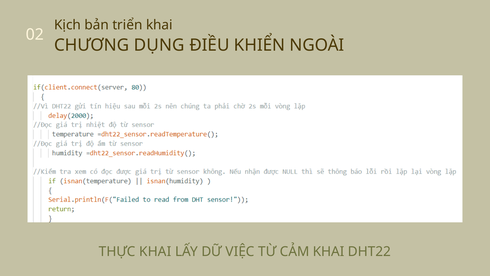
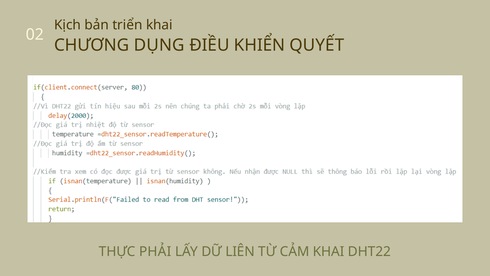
NGOÀI: NGOÀI -> QUYẾT
THỰC KHAI: KHAI -> PHẢI
VIỆC: VIỆC -> LIÊN
